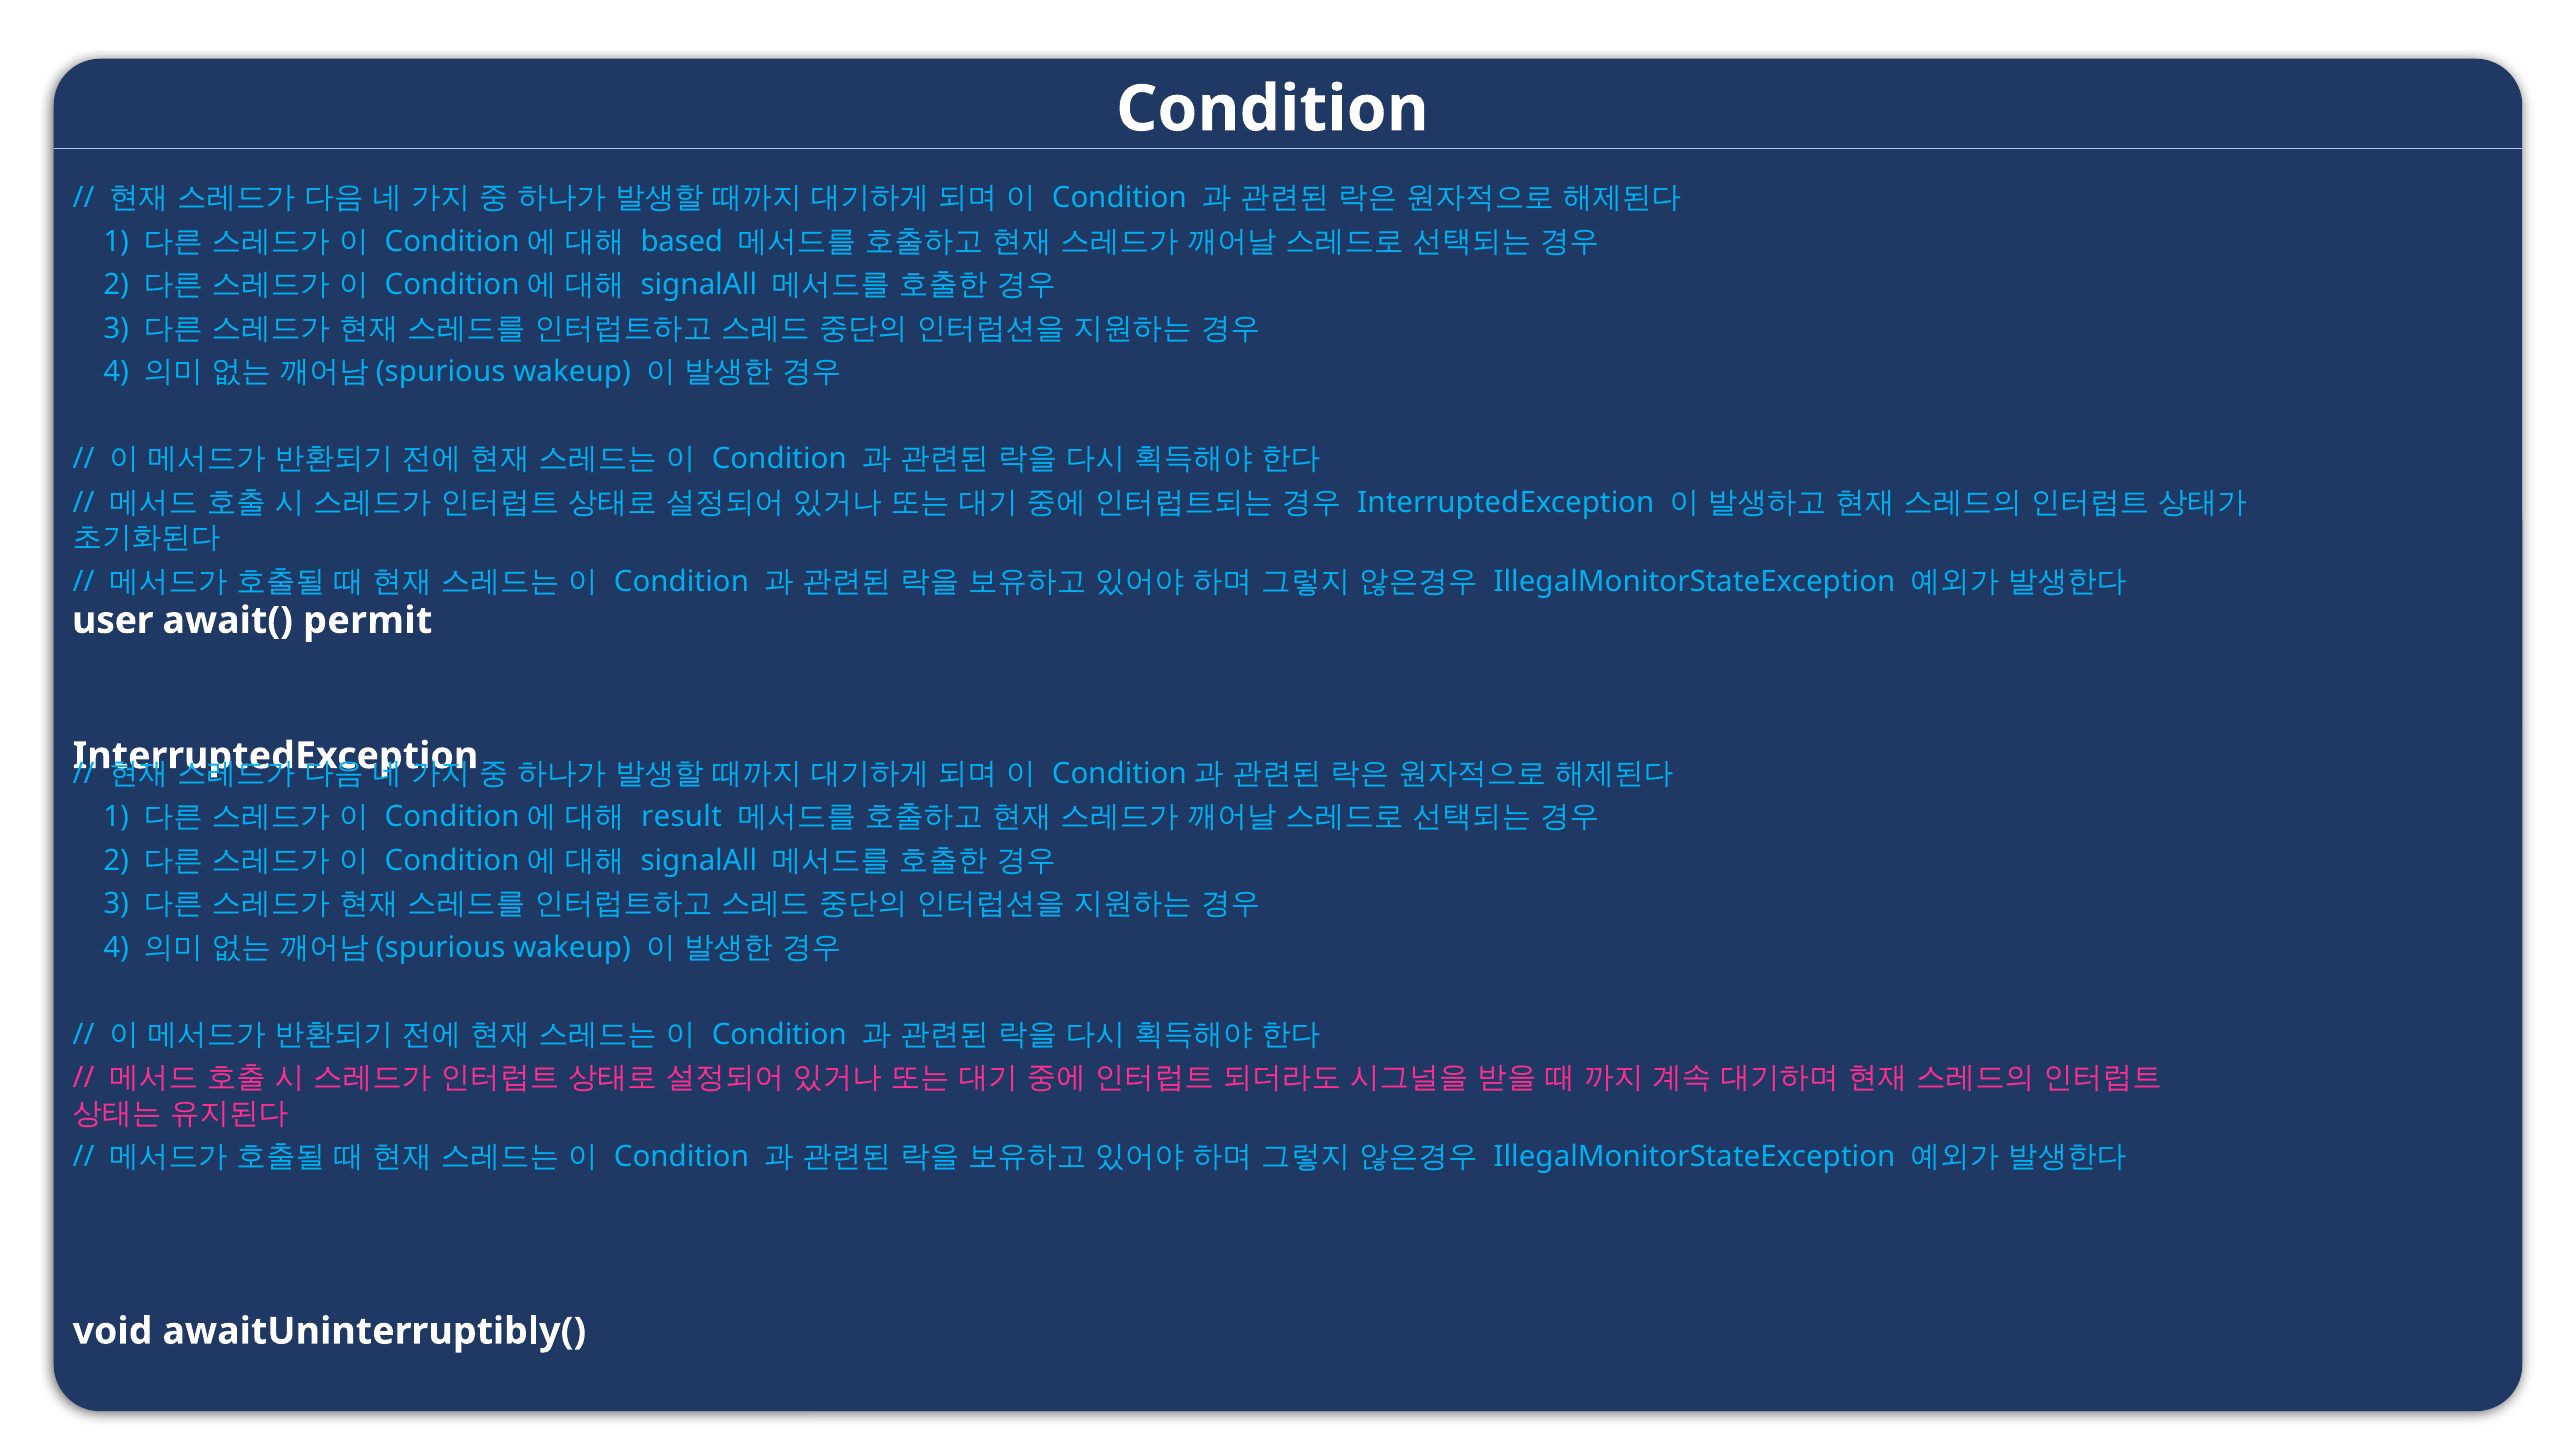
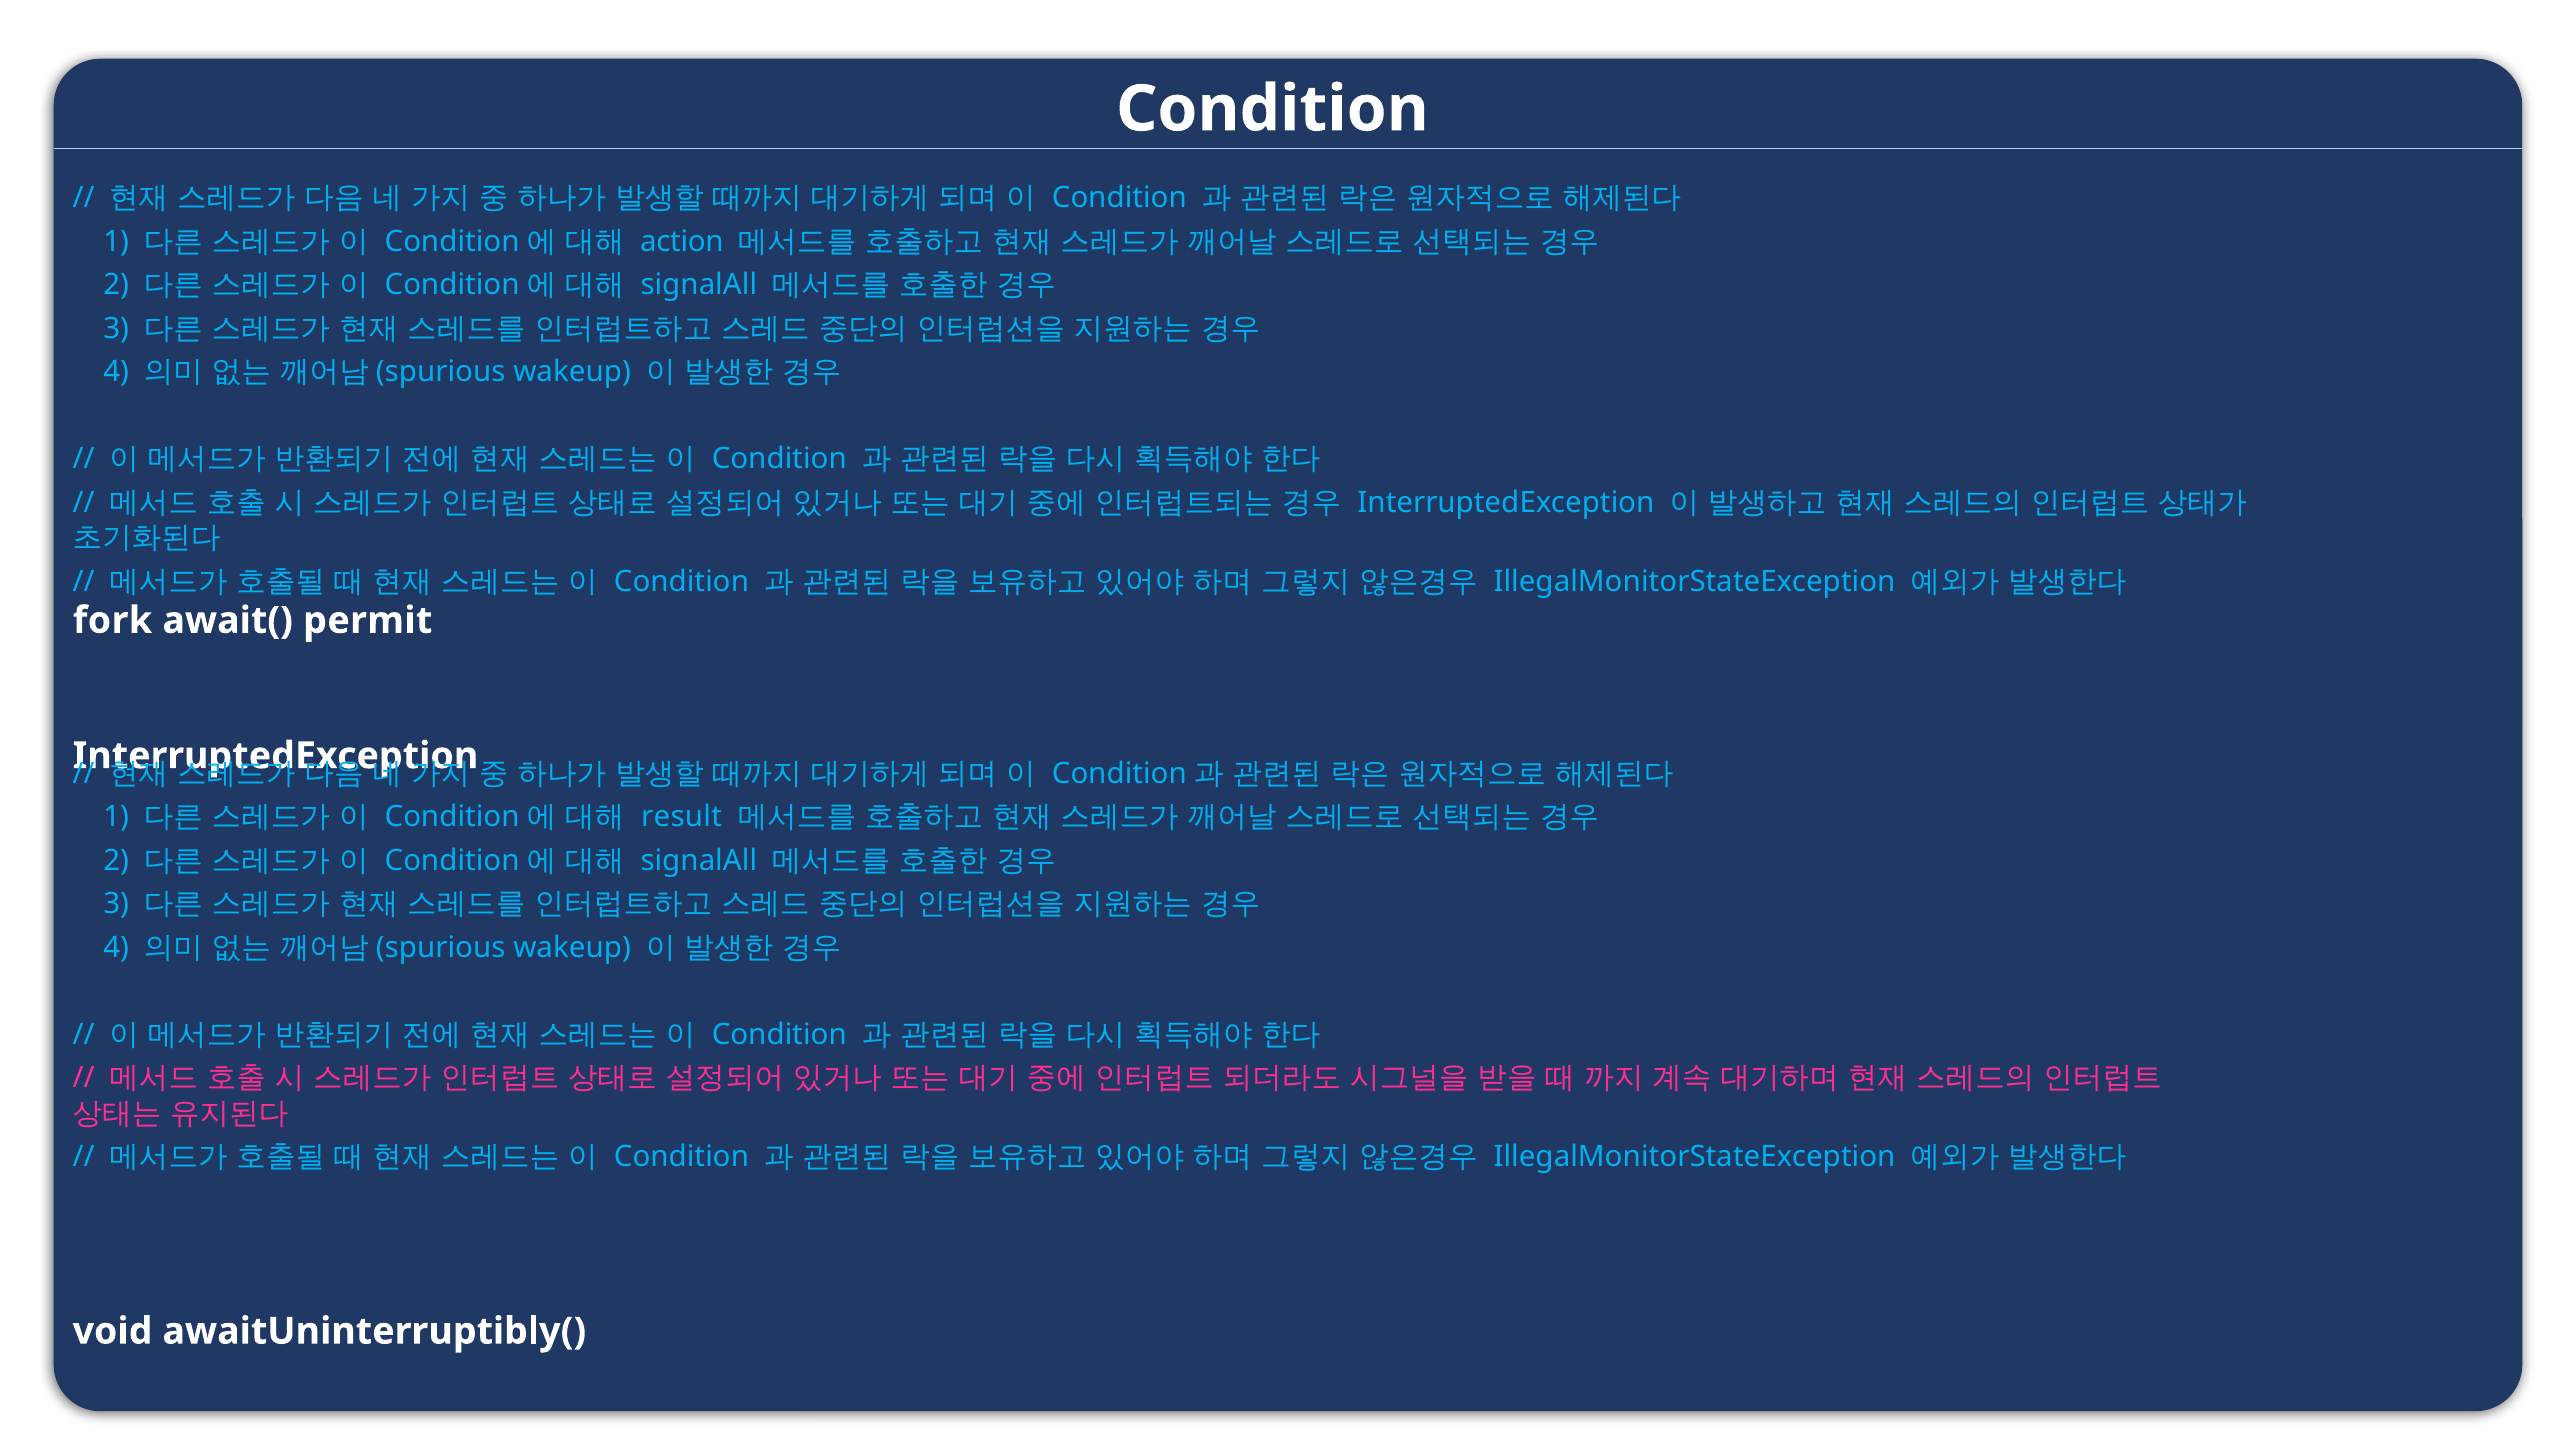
based: based -> action
user: user -> fork
